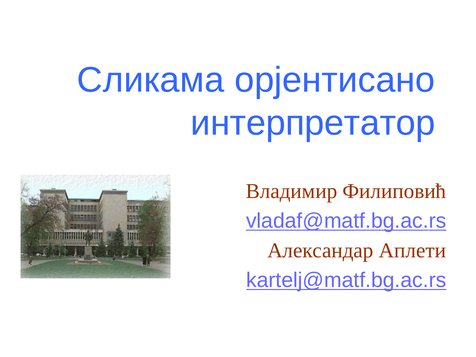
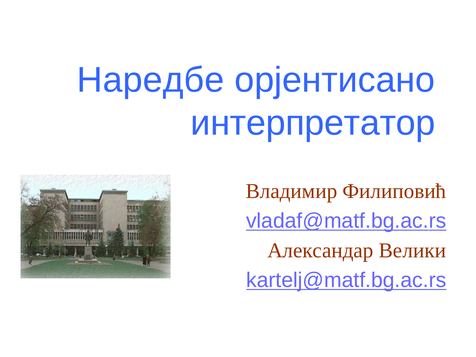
Сликама: Сликама -> Наредбе
Аплети: Аплети -> Велики
